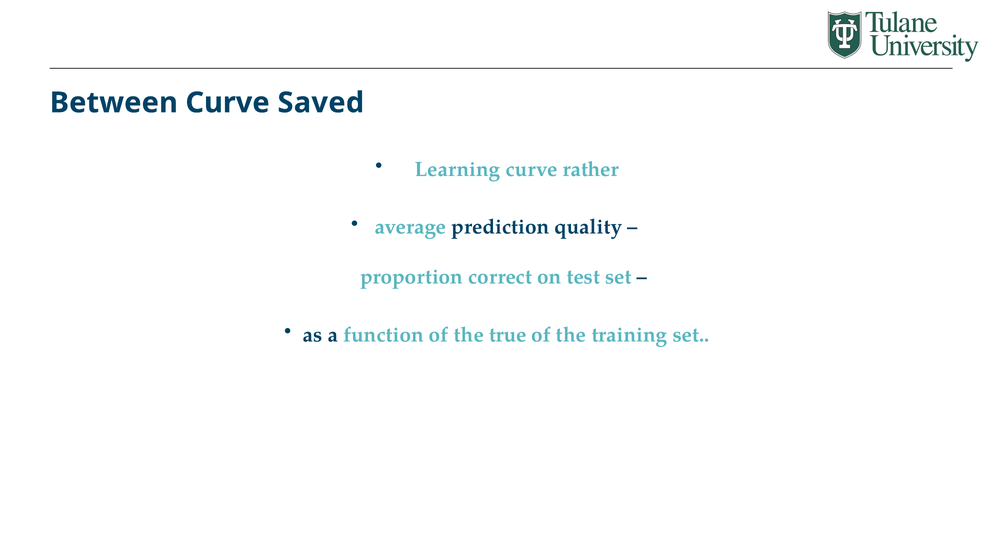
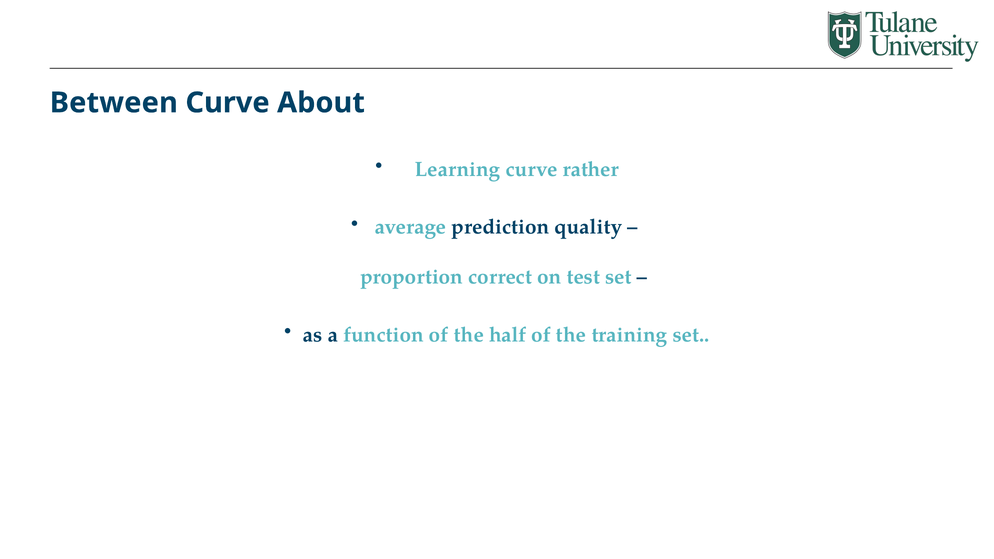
Saved: Saved -> About
true: true -> half
